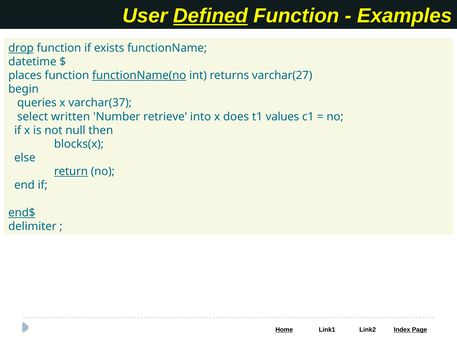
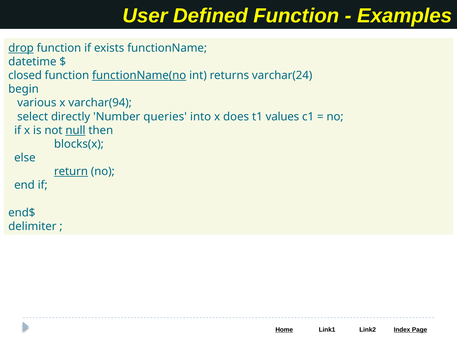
Defined underline: present -> none
places: places -> closed
varchar(27: varchar(27 -> varchar(24
queries: queries -> various
varchar(37: varchar(37 -> varchar(94
written: written -> directly
retrieve: retrieve -> queries
null underline: none -> present
end$ underline: present -> none
